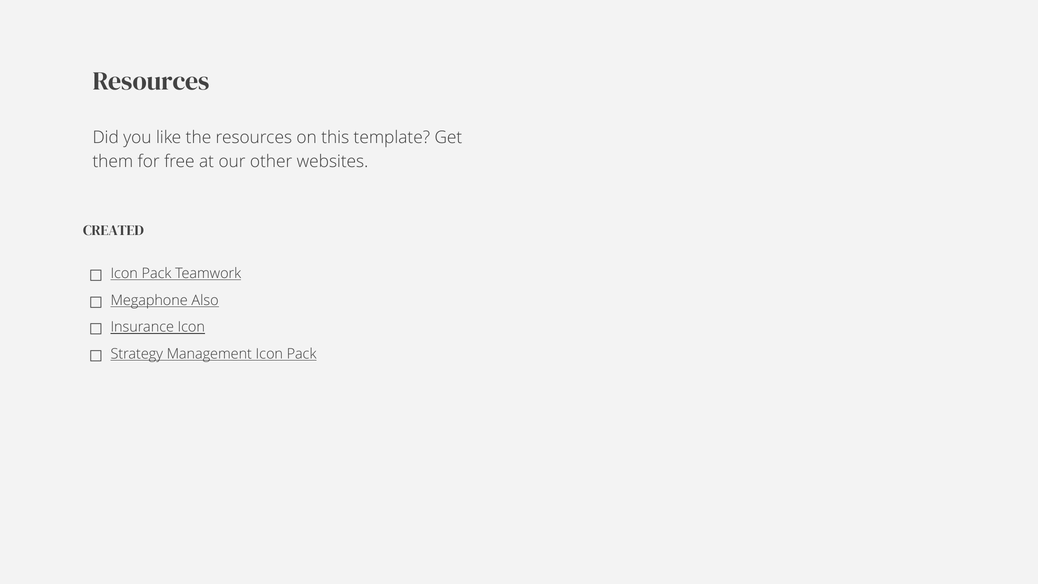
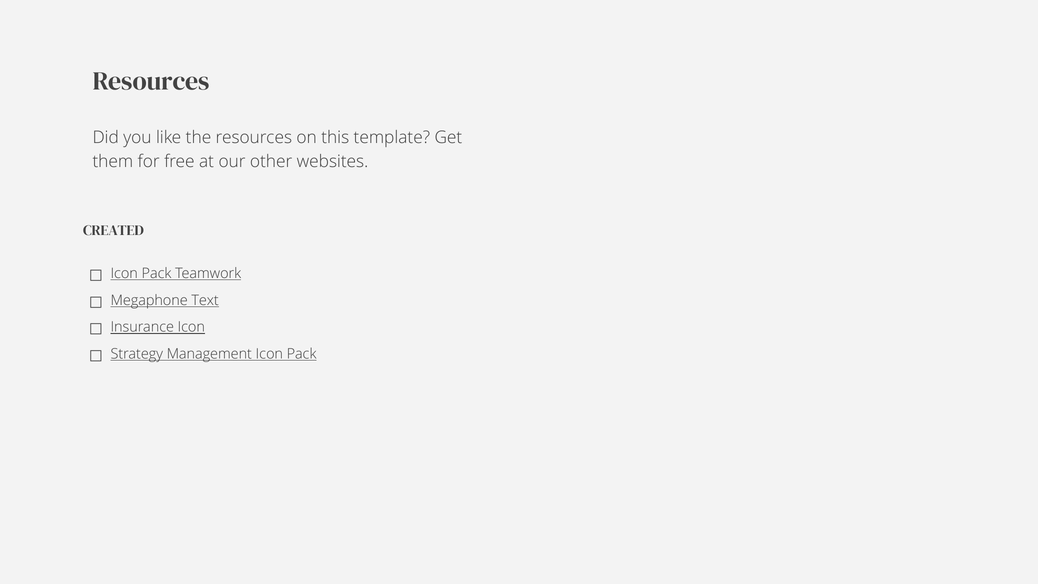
Also: Also -> Text
